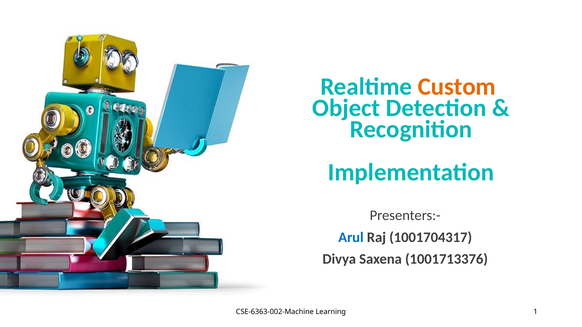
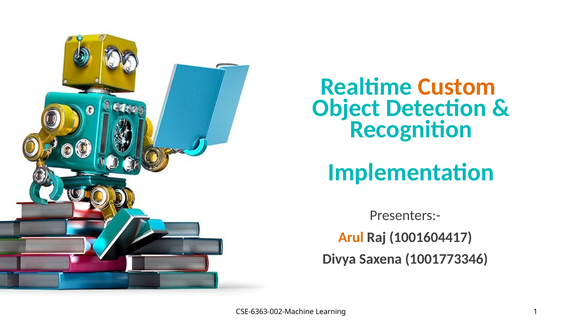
Arul colour: blue -> orange
1001704317: 1001704317 -> 1001604417
1001713376: 1001713376 -> 1001773346
